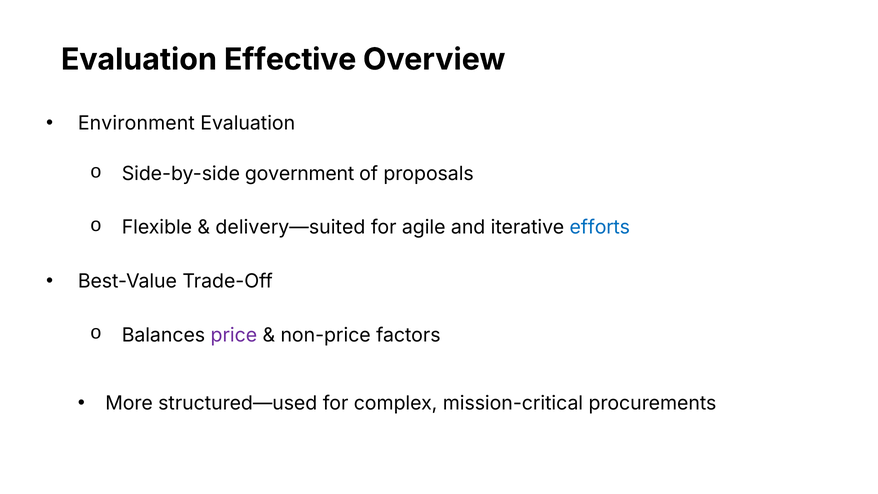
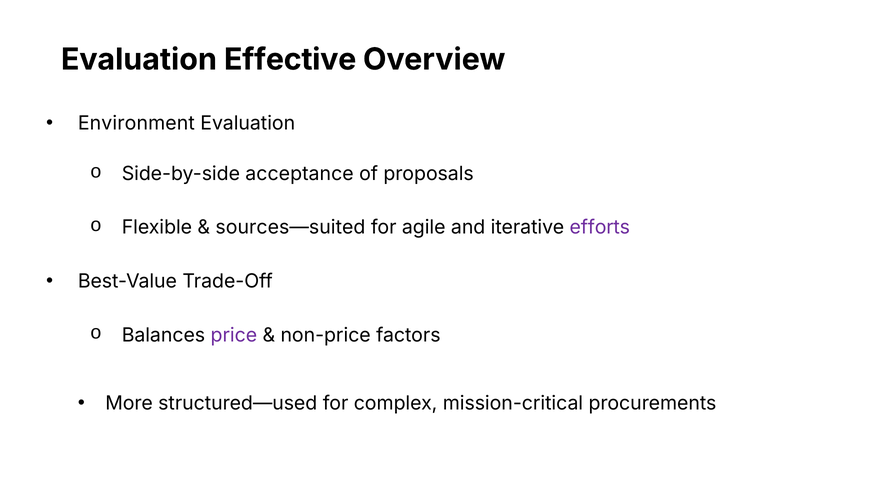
government: government -> acceptance
delivery—suited: delivery—suited -> sources—suited
efforts colour: blue -> purple
